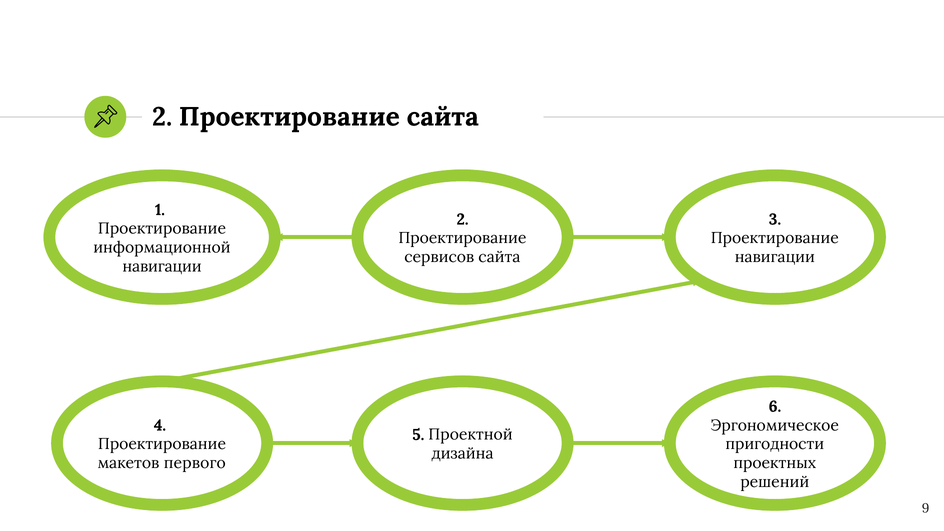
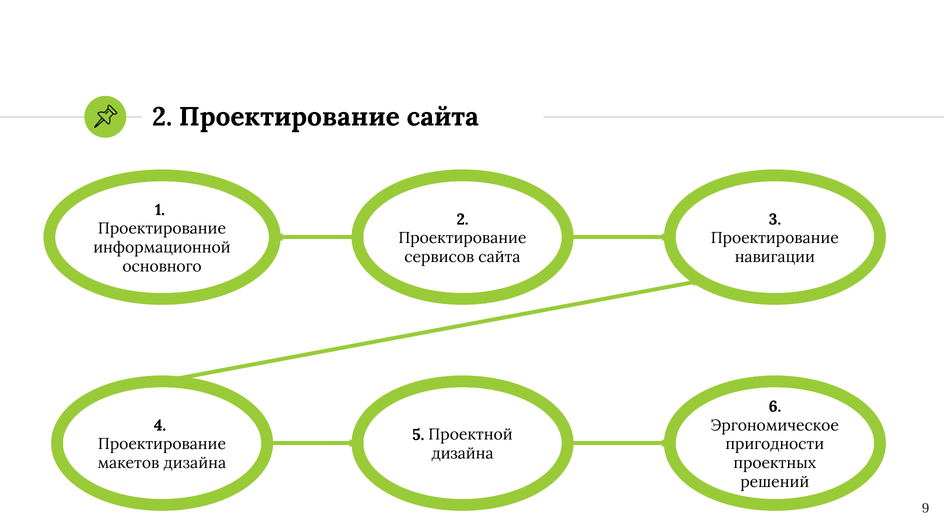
навигации at (162, 267): навигации -> основного
макетов первого: первого -> дизайна
